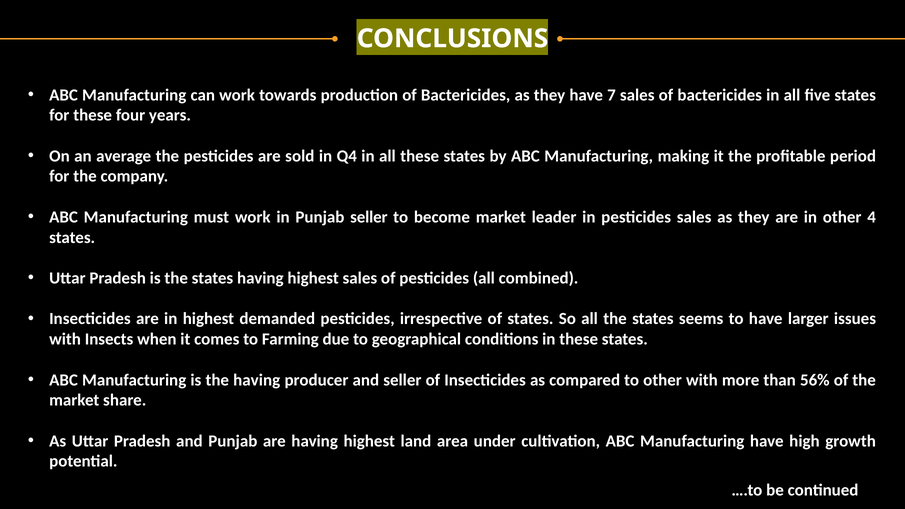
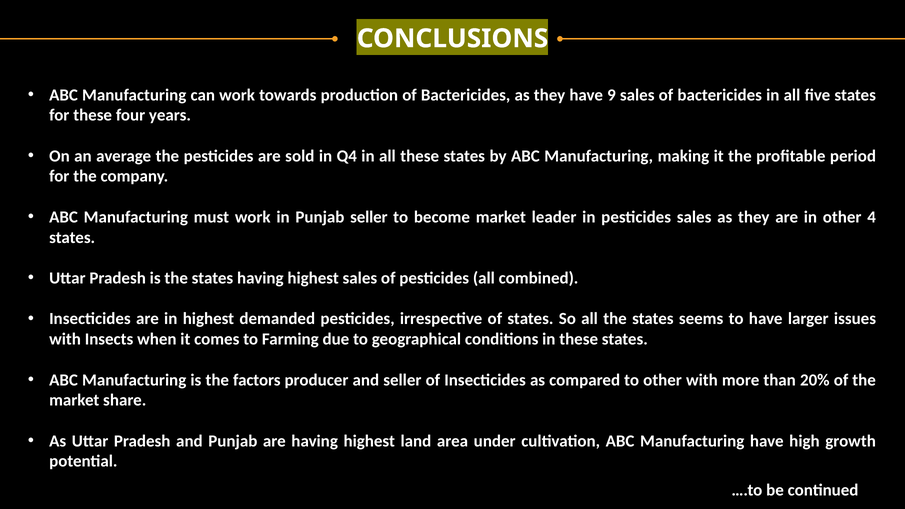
7: 7 -> 9
the having: having -> factors
56%: 56% -> 20%
